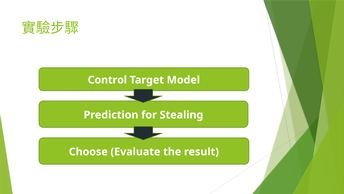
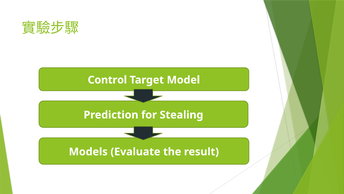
Choose: Choose -> Models
